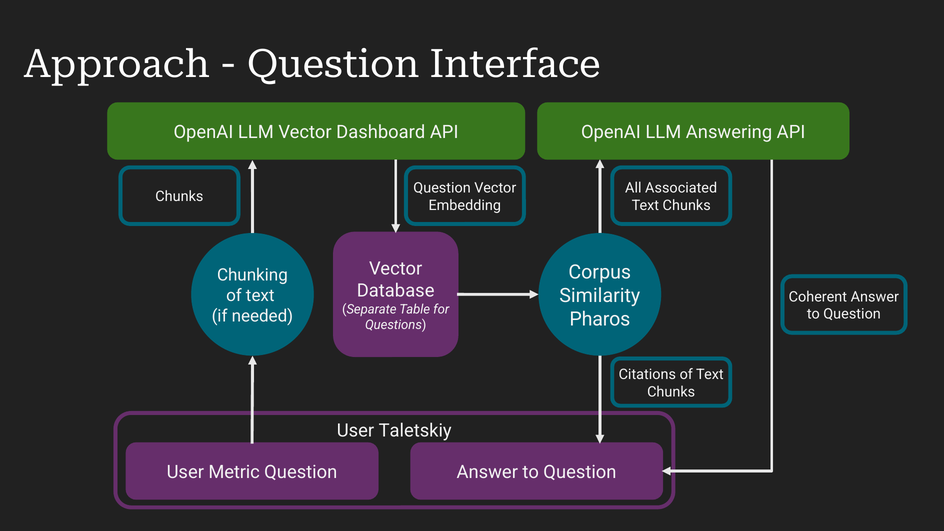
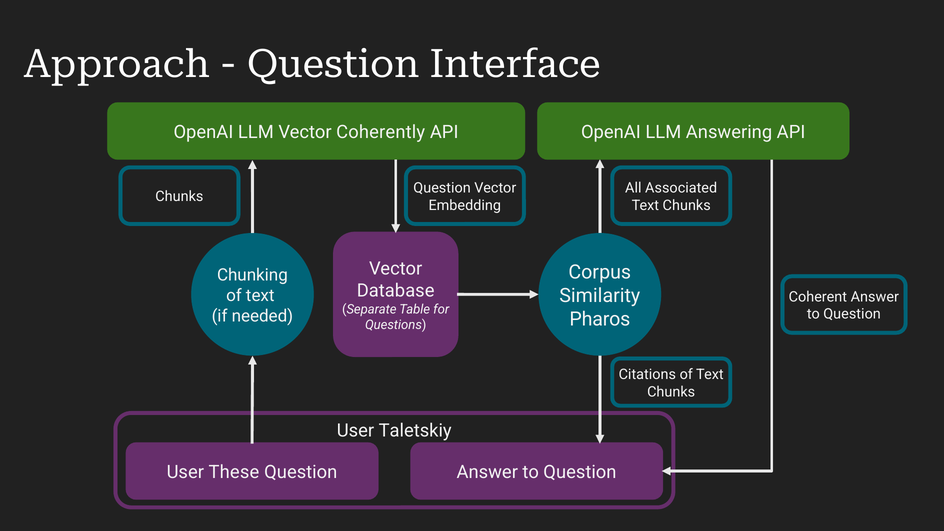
Dashboard: Dashboard -> Coherently
Metric: Metric -> These
